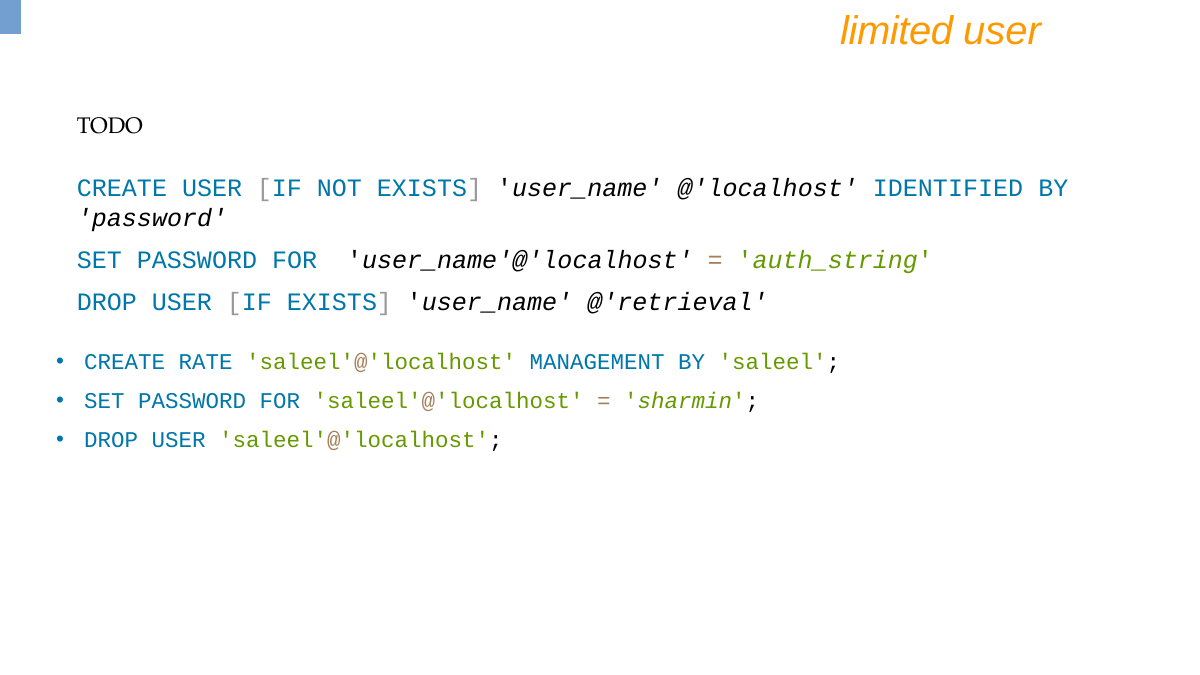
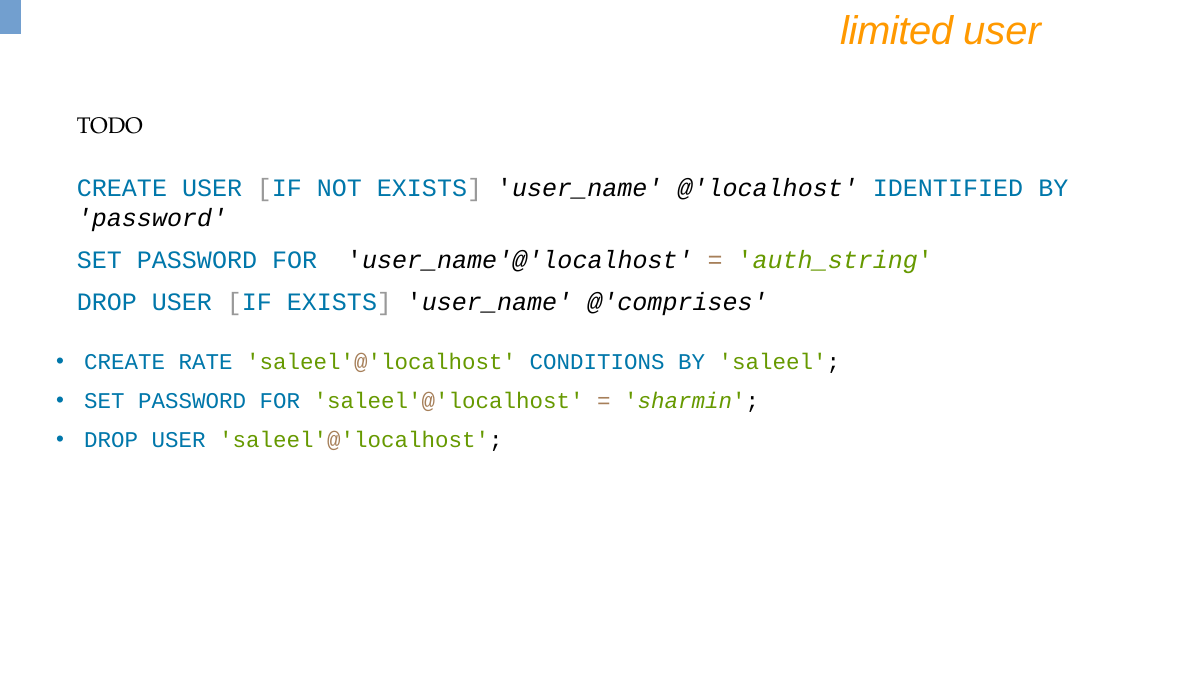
@'retrieval: @'retrieval -> @'comprises
MANAGEMENT: MANAGEMENT -> CONDITIONS
